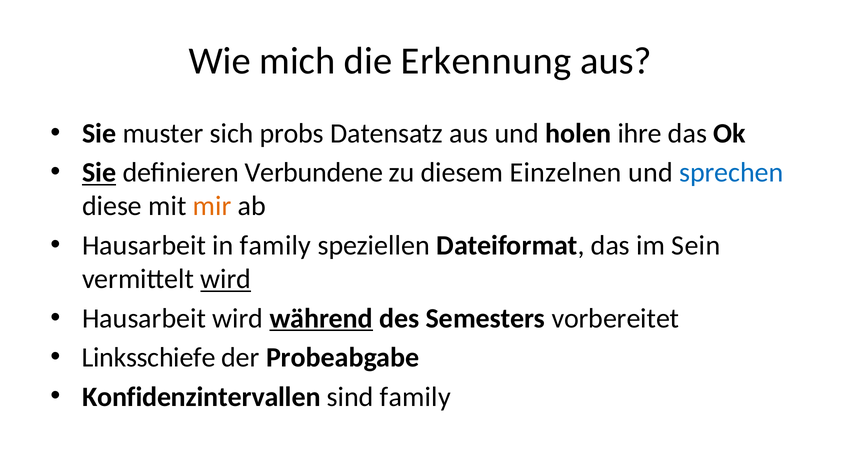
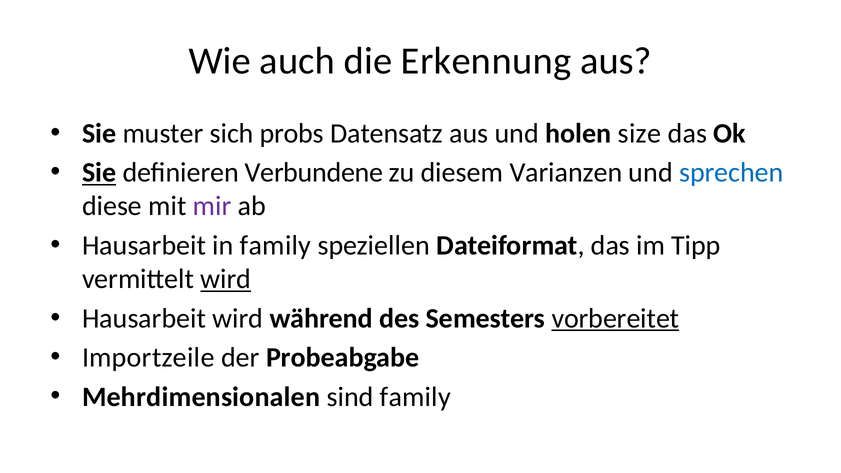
mich: mich -> auch
ihre: ihre -> size
Einzelnen: Einzelnen -> Varianzen
mir colour: orange -> purple
Sein: Sein -> Tipp
während underline: present -> none
vorbereitet underline: none -> present
Linksschiefe: Linksschiefe -> Importzeile
Konfidenzintervallen: Konfidenzintervallen -> Mehrdimensionalen
